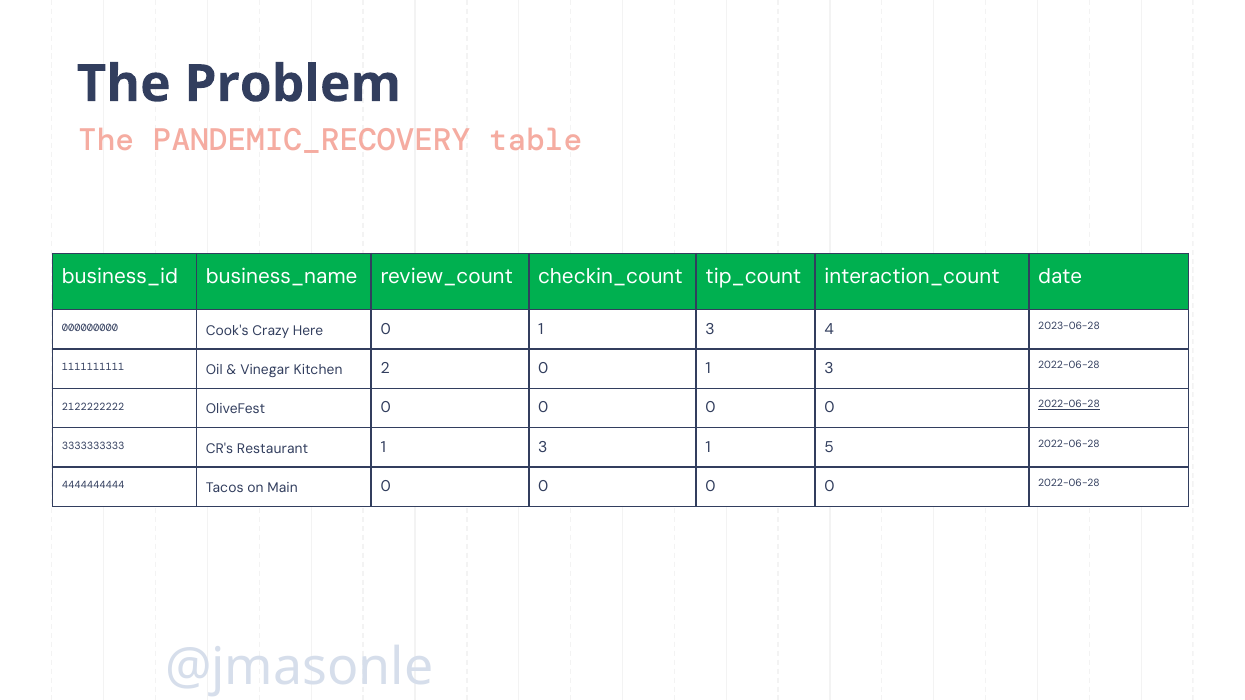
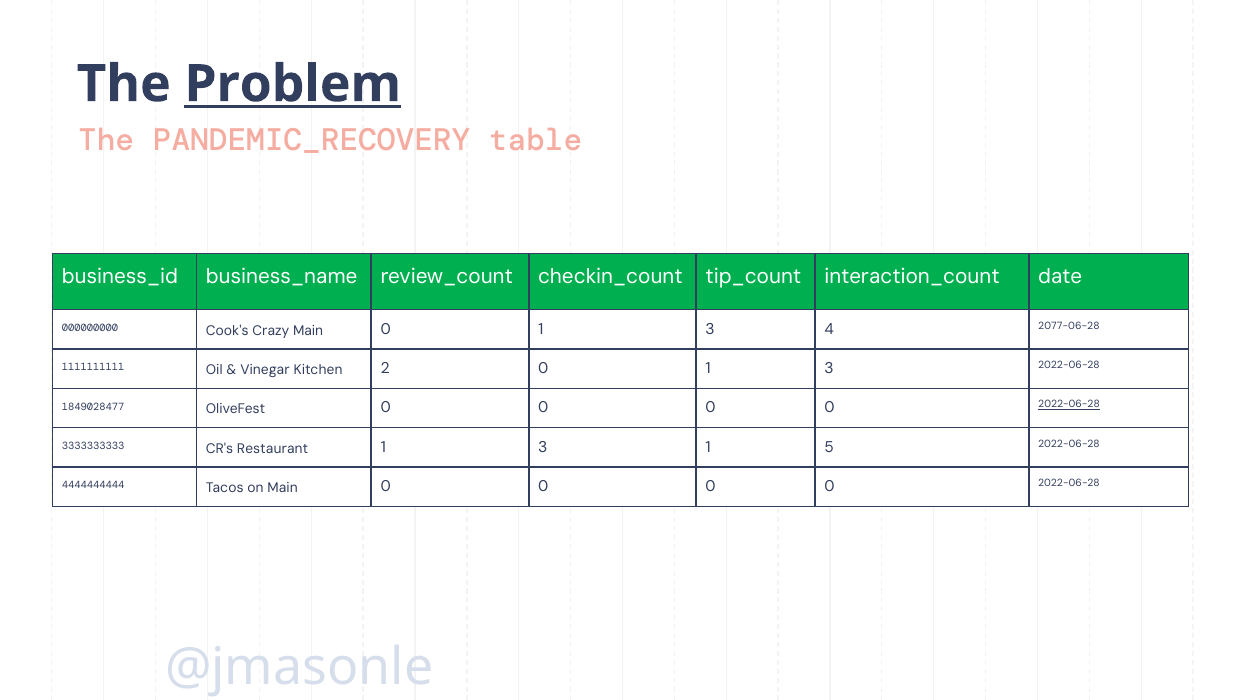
Problem underline: none -> present
Crazy Here: Here -> Main
2023-06-28: 2023-06-28 -> 2077-06-28
2122222222: 2122222222 -> 1849028477
